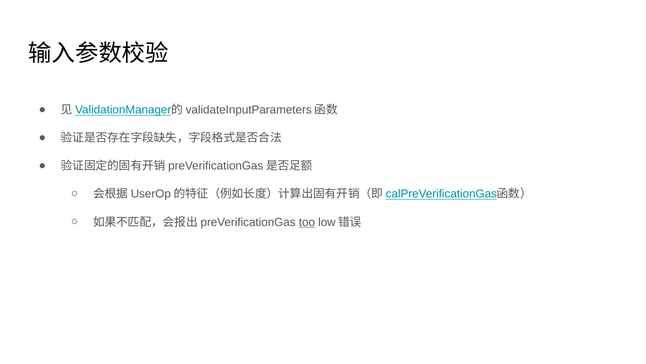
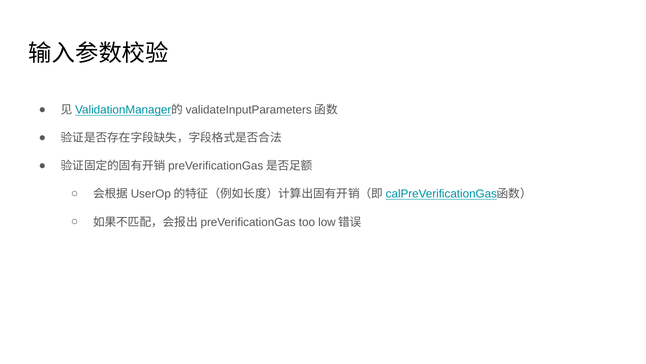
too underline: present -> none
